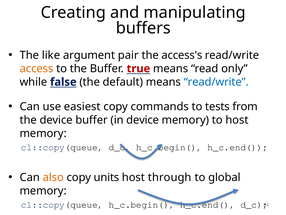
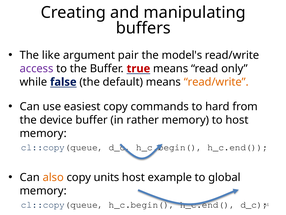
access's: access's -> model's
access colour: orange -> purple
read/write at (216, 82) colour: blue -> orange
tests: tests -> hard
in device: device -> rather
through: through -> example
